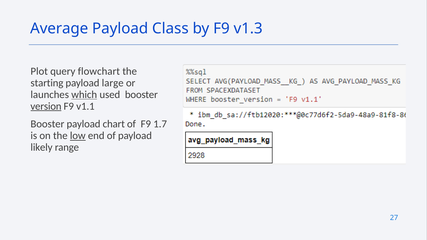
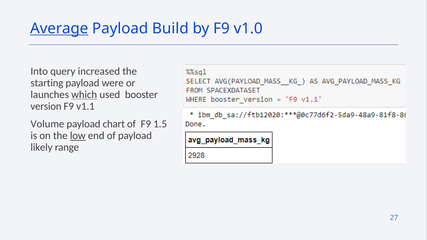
Average underline: none -> present
Class: Class -> Build
v1.3: v1.3 -> v1.0
Plot: Plot -> Into
flowchart: flowchart -> increased
large: large -> were
version underline: present -> none
Booster at (47, 124): Booster -> Volume
1.7: 1.7 -> 1.5
